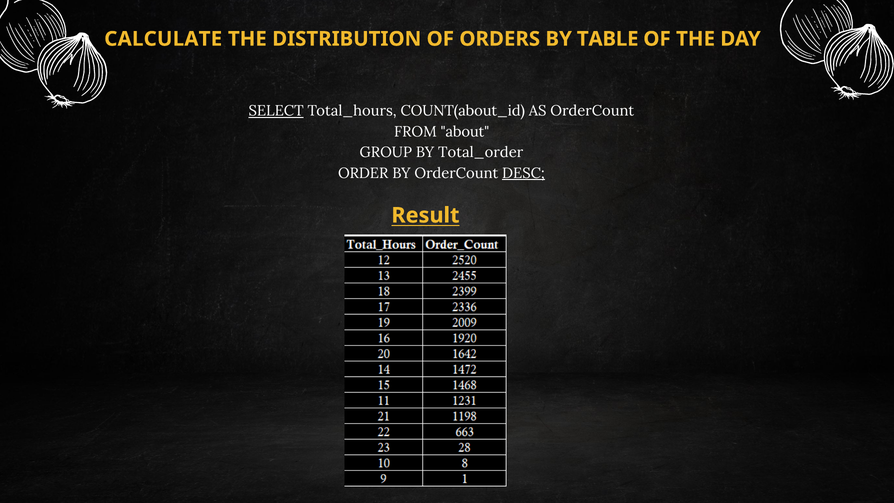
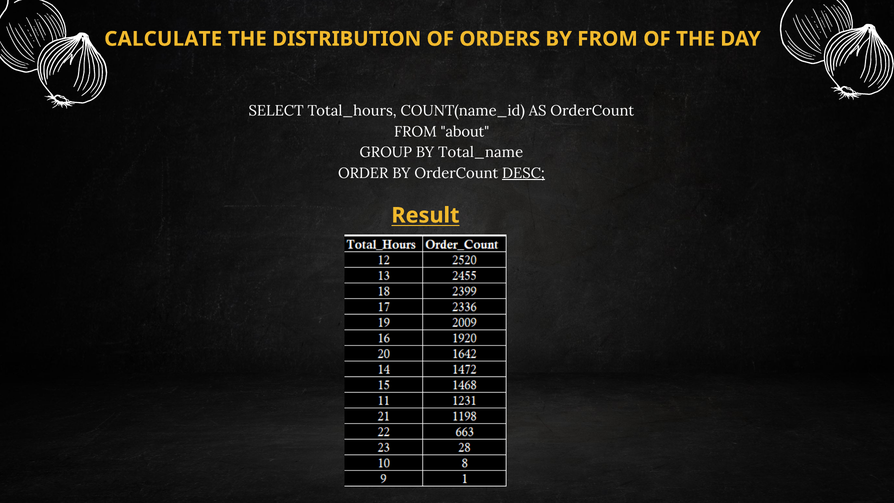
BY TABLE: TABLE -> FROM
SELECT underline: present -> none
COUNT(about_id: COUNT(about_id -> COUNT(name_id
Total_order: Total_order -> Total_name
